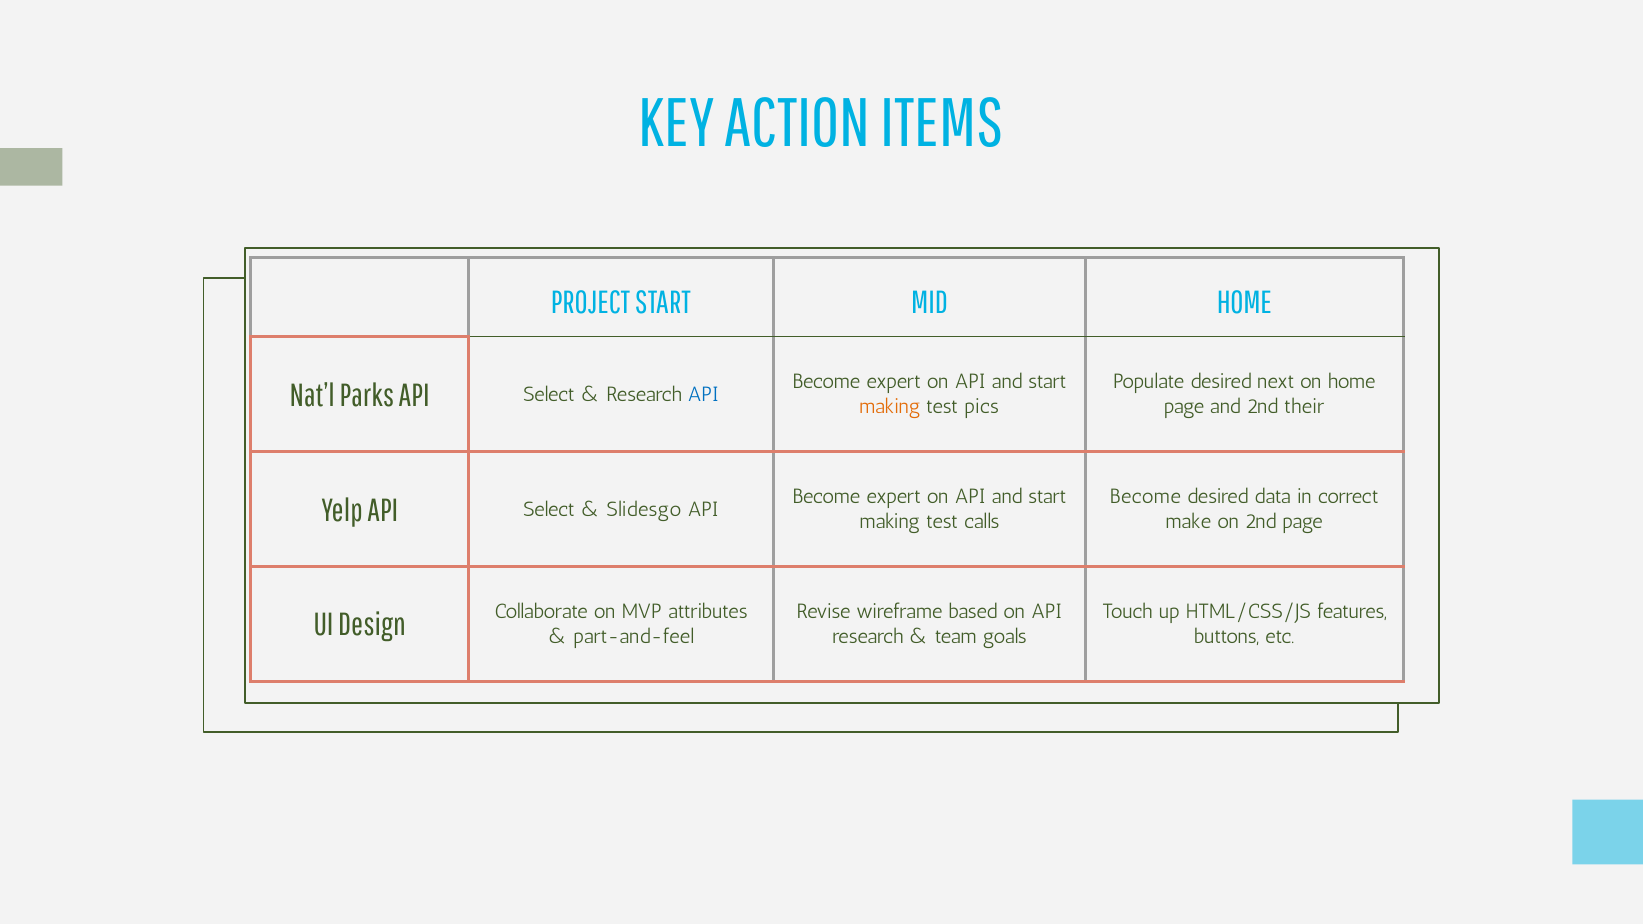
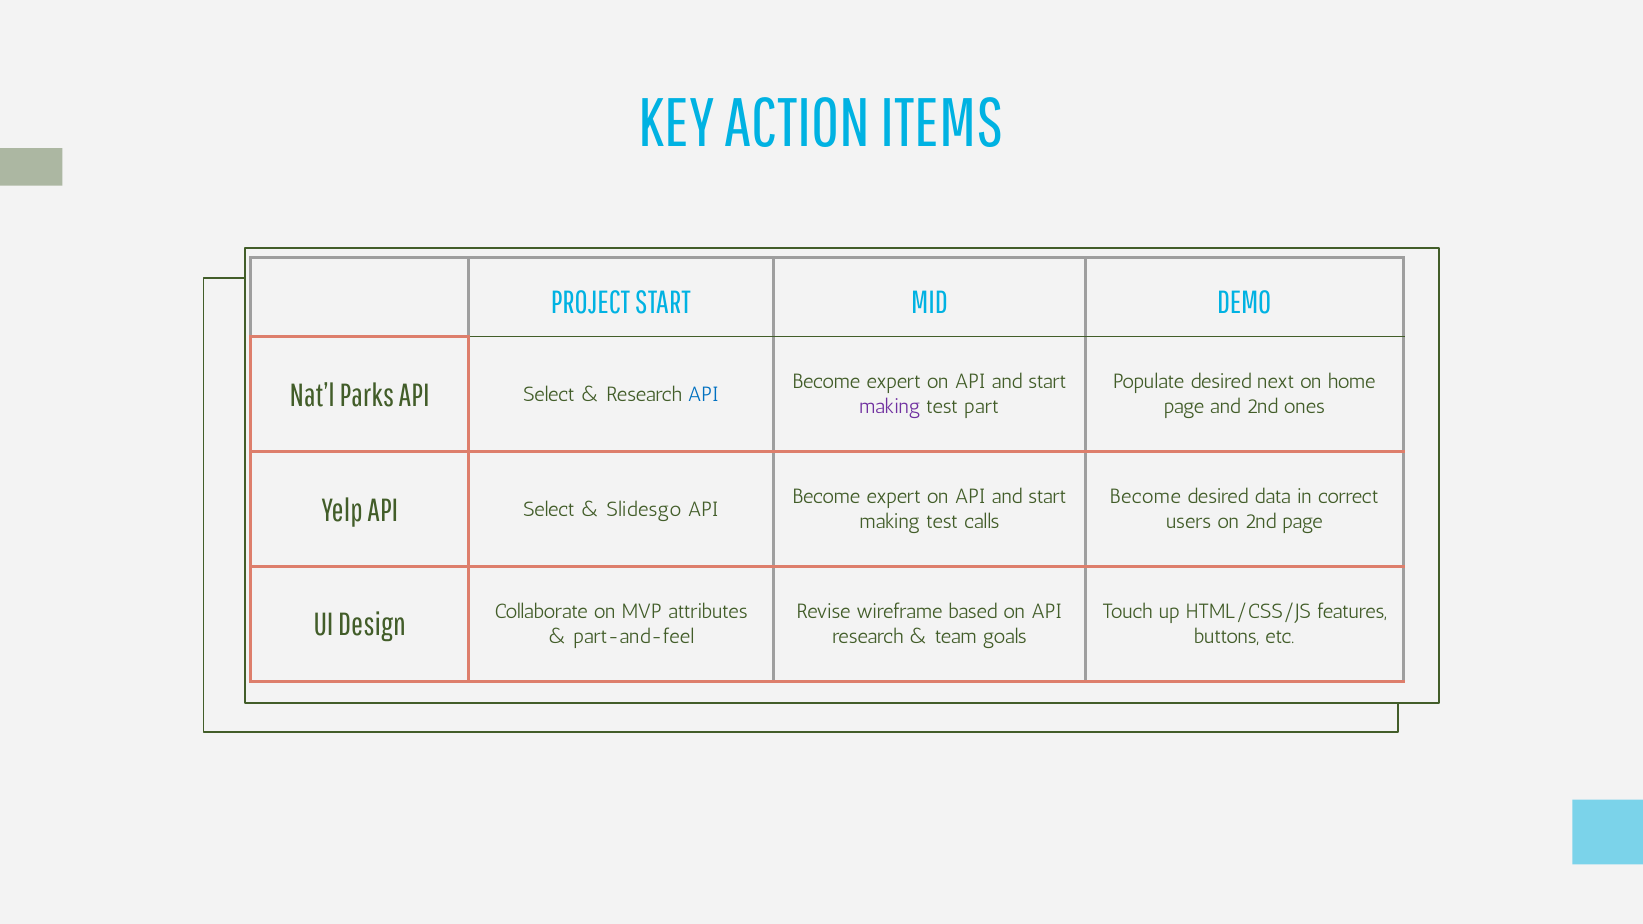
MID HOME: HOME -> DEMO
making at (890, 407) colour: orange -> purple
pics: pics -> part
their: their -> ones
make: make -> users
